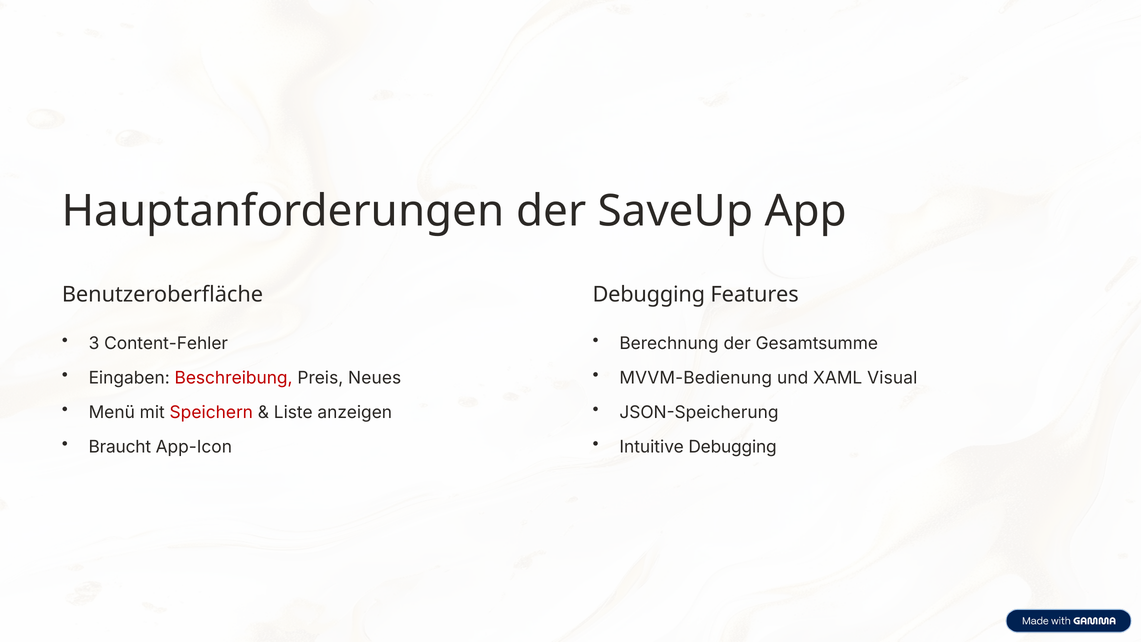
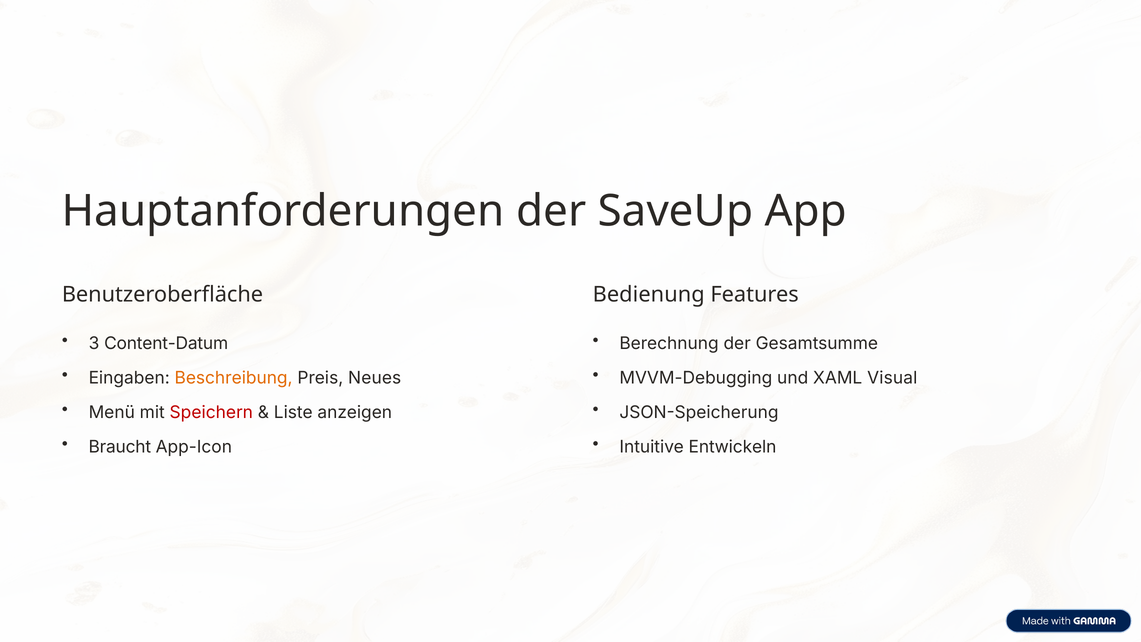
Debugging at (649, 295): Debugging -> Bedienung
Content-Fehler: Content-Fehler -> Content-Datum
Beschreibung colour: red -> orange
MVVM-Bedienung: MVVM-Bedienung -> MVVM-Debugging
Intuitive Debugging: Debugging -> Entwickeln
